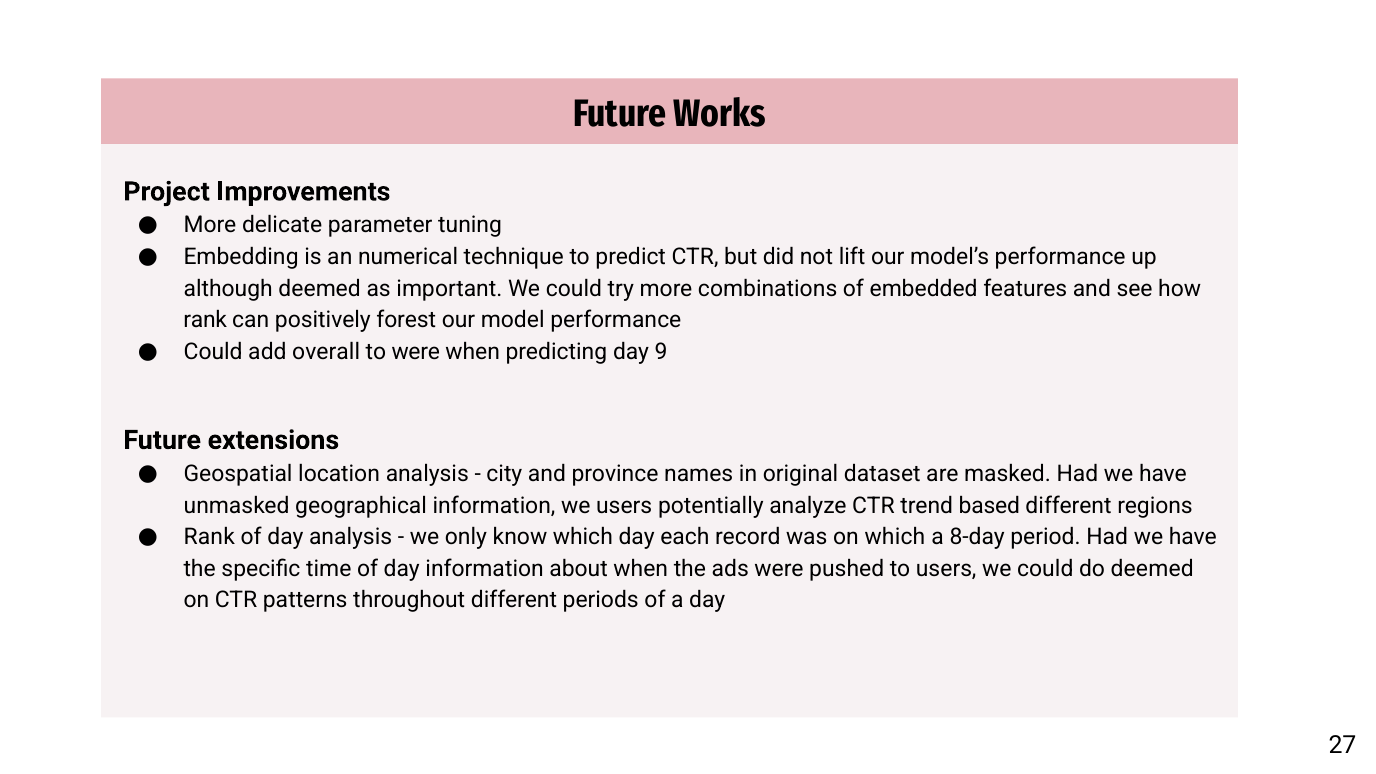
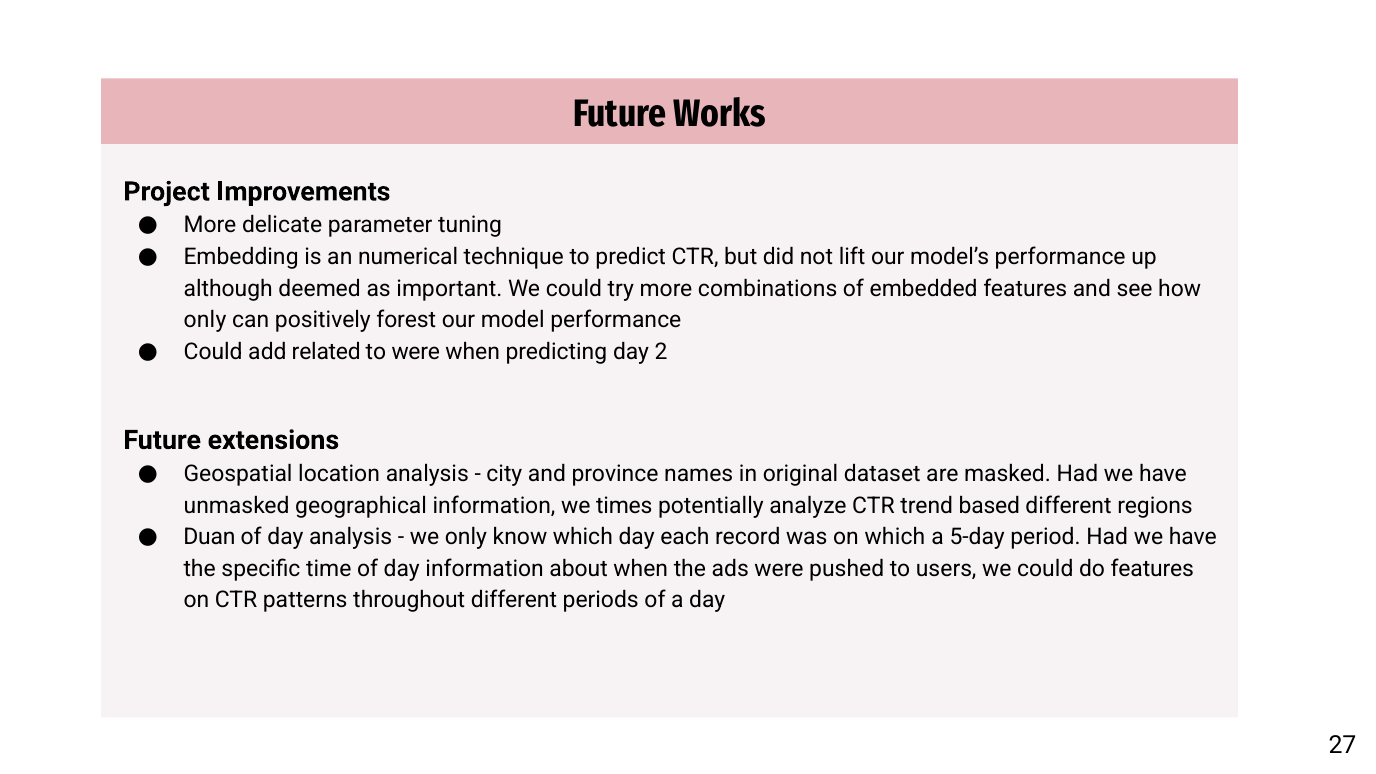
rank at (205, 320): rank -> only
overall: overall -> related
9: 9 -> 2
we users: users -> times
Rank at (209, 537): Rank -> Duan
8-day: 8-day -> 5-day
do deemed: deemed -> features
